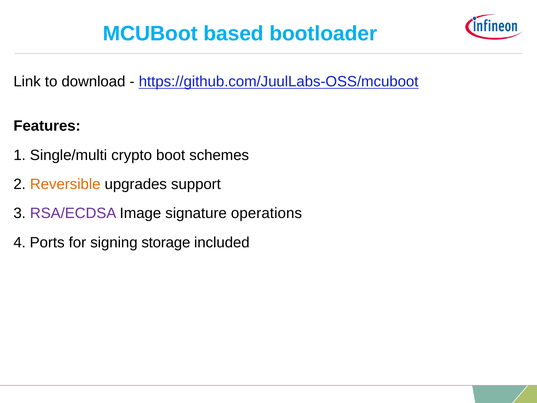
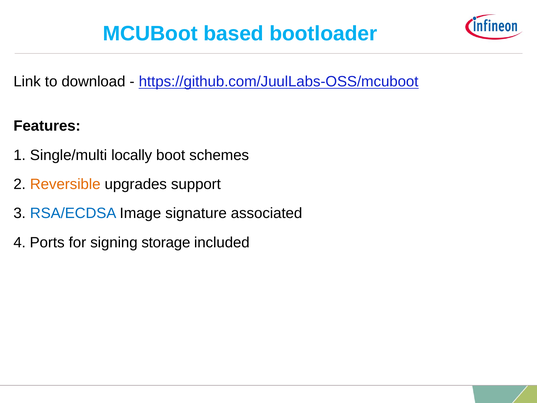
crypto: crypto -> locally
RSA/ECDSA colour: purple -> blue
operations: operations -> associated
